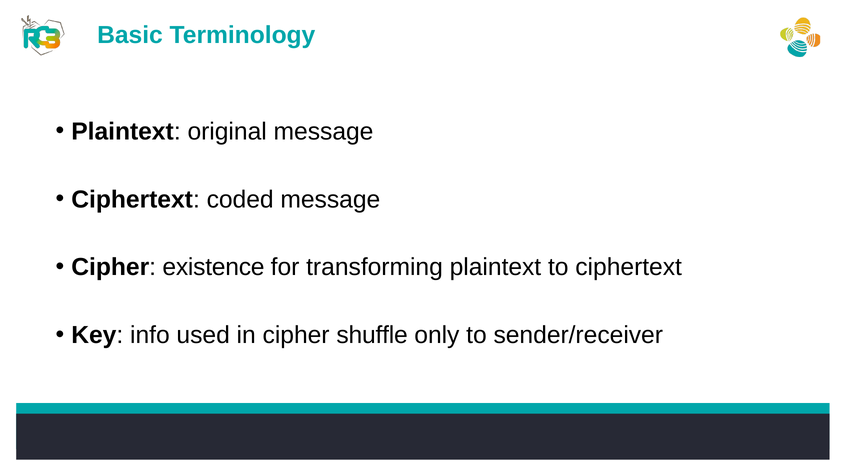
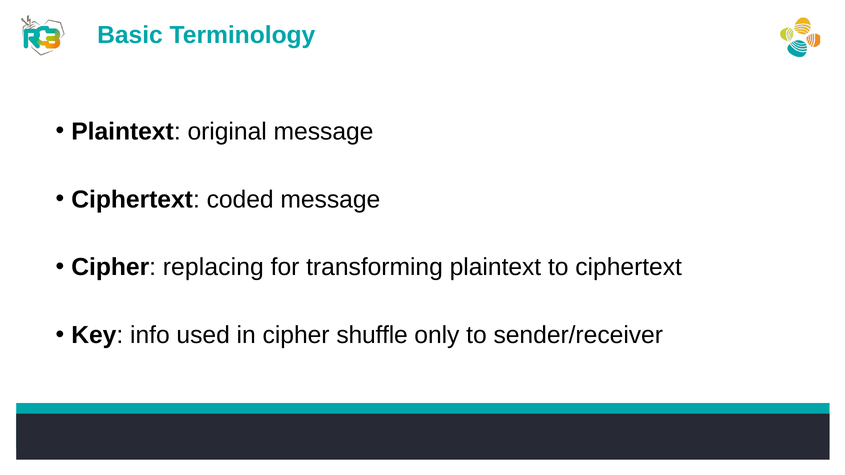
existence: existence -> replacing
